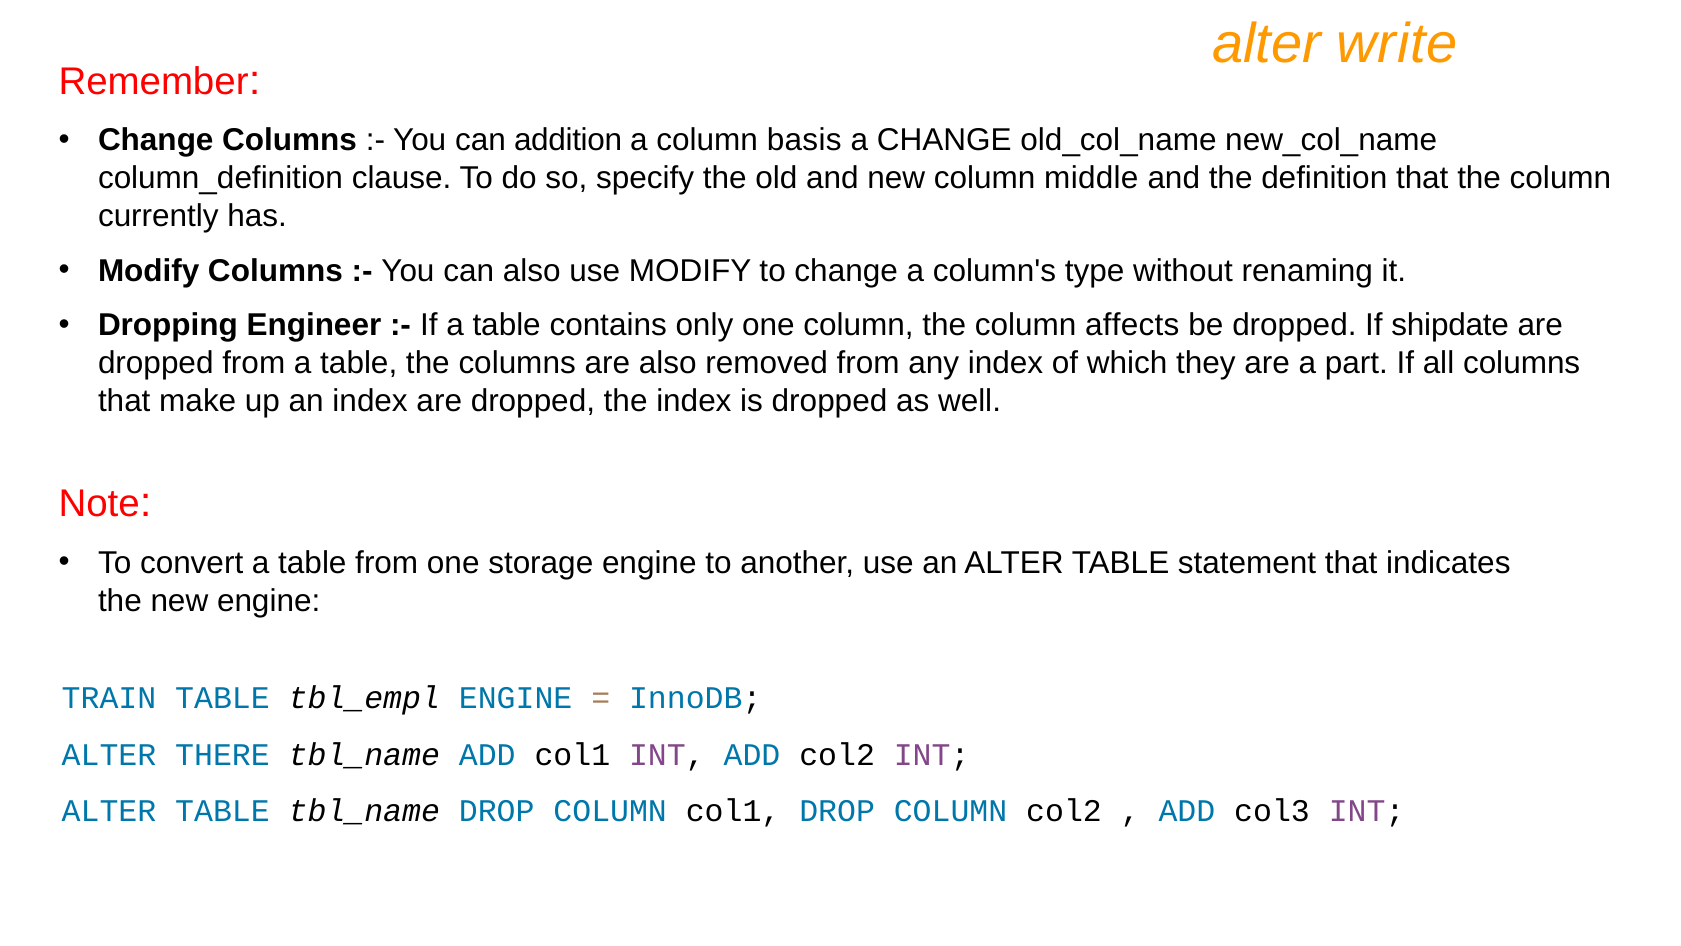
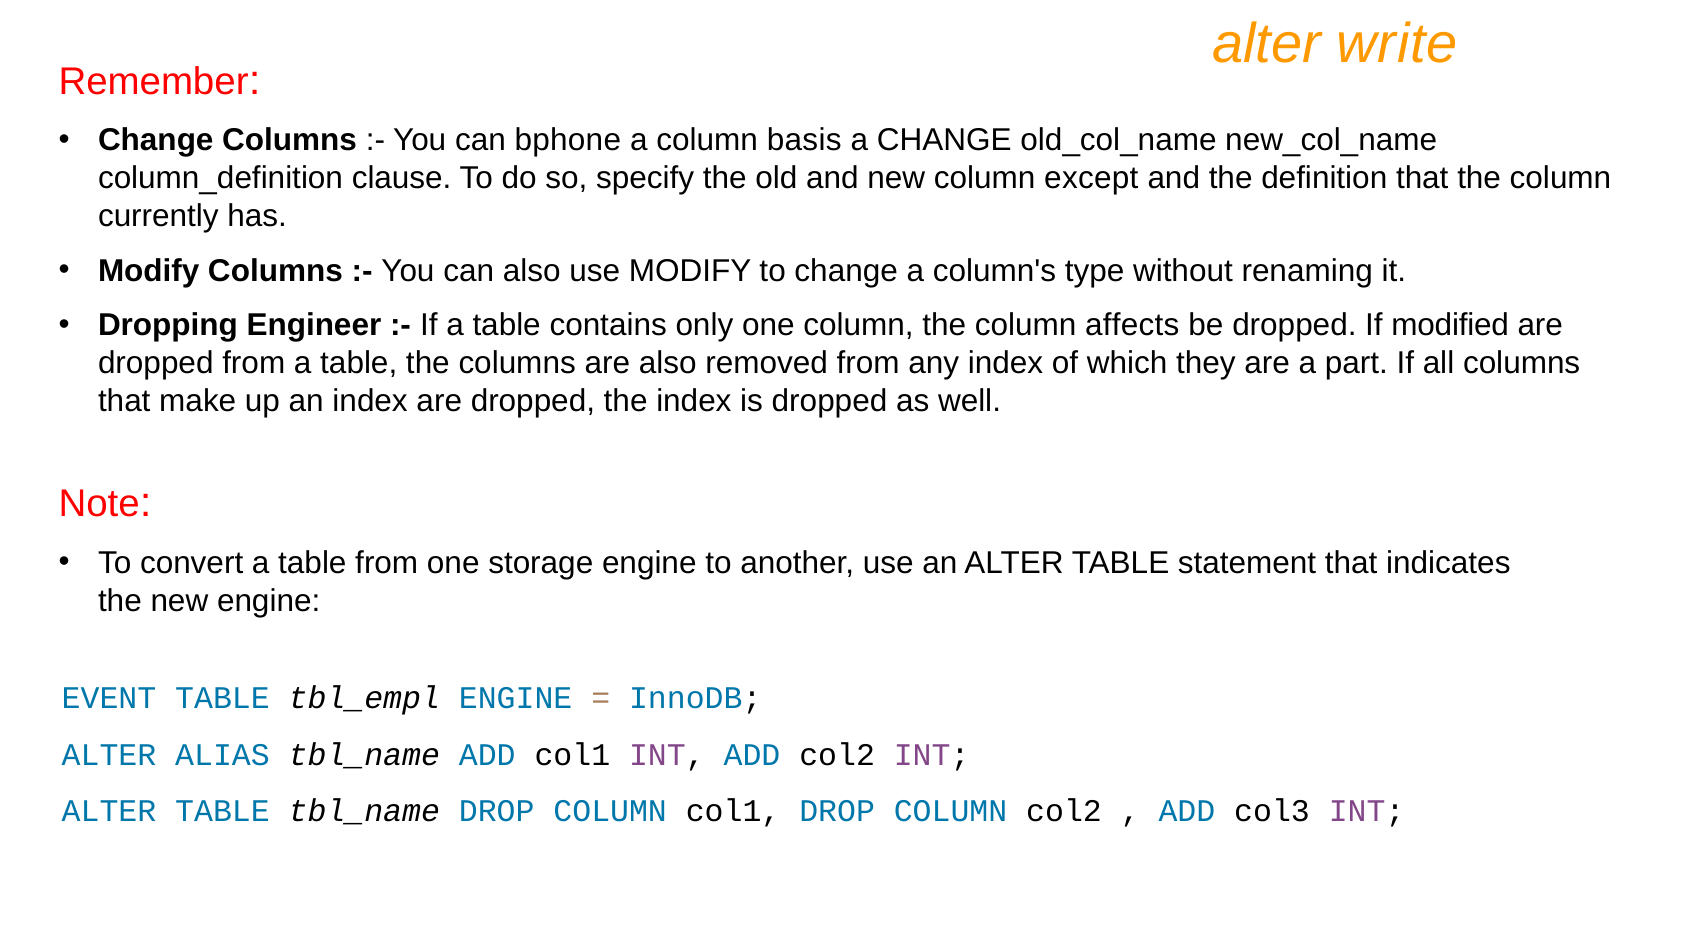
addition: addition -> bphone
middle: middle -> except
shipdate: shipdate -> modified
TRAIN: TRAIN -> EVENT
THERE: THERE -> ALIAS
